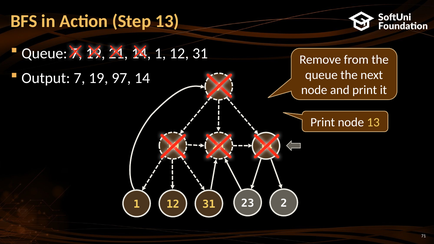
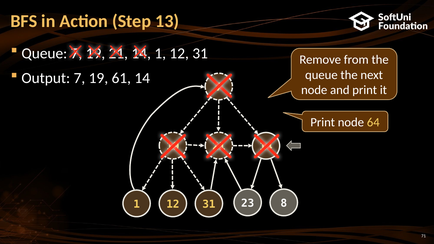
97: 97 -> 61
node 13: 13 -> 64
2: 2 -> 8
